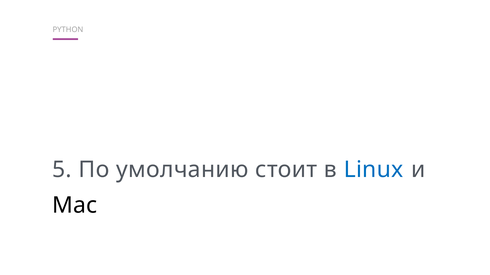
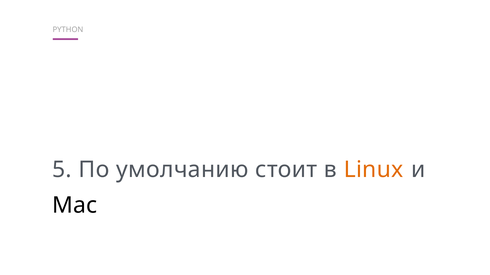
Linux colour: blue -> orange
